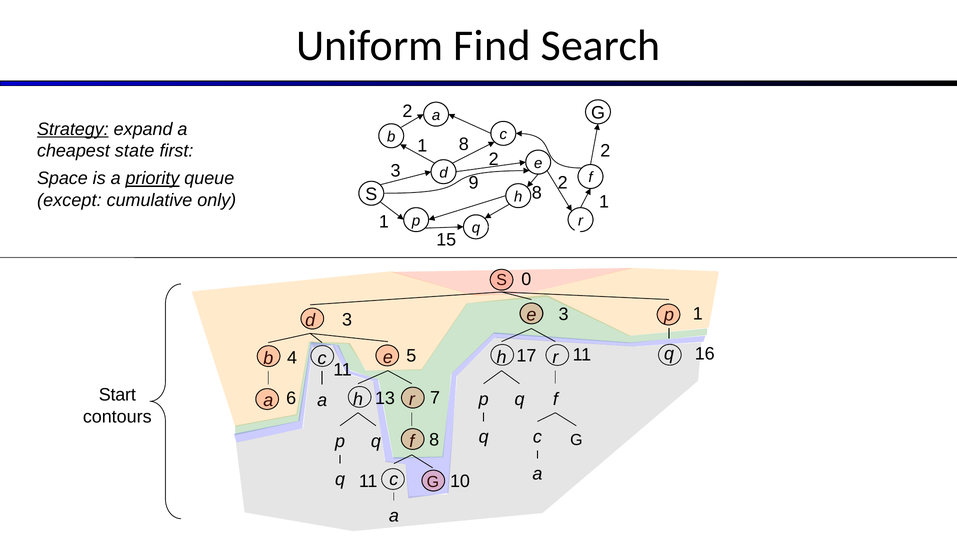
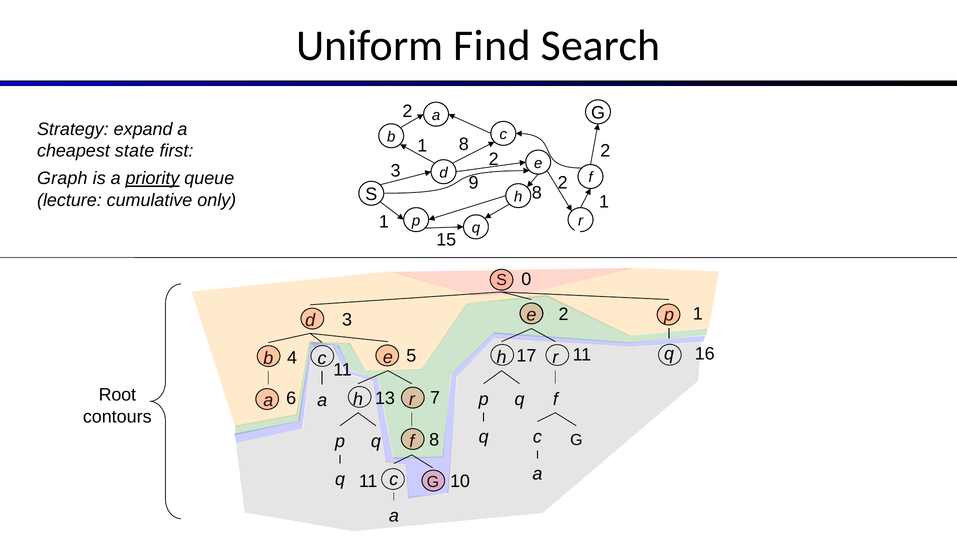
Strategy underline: present -> none
Space: Space -> Graph
except: except -> lecture
3 3: 3 -> 2
Start: Start -> Root
